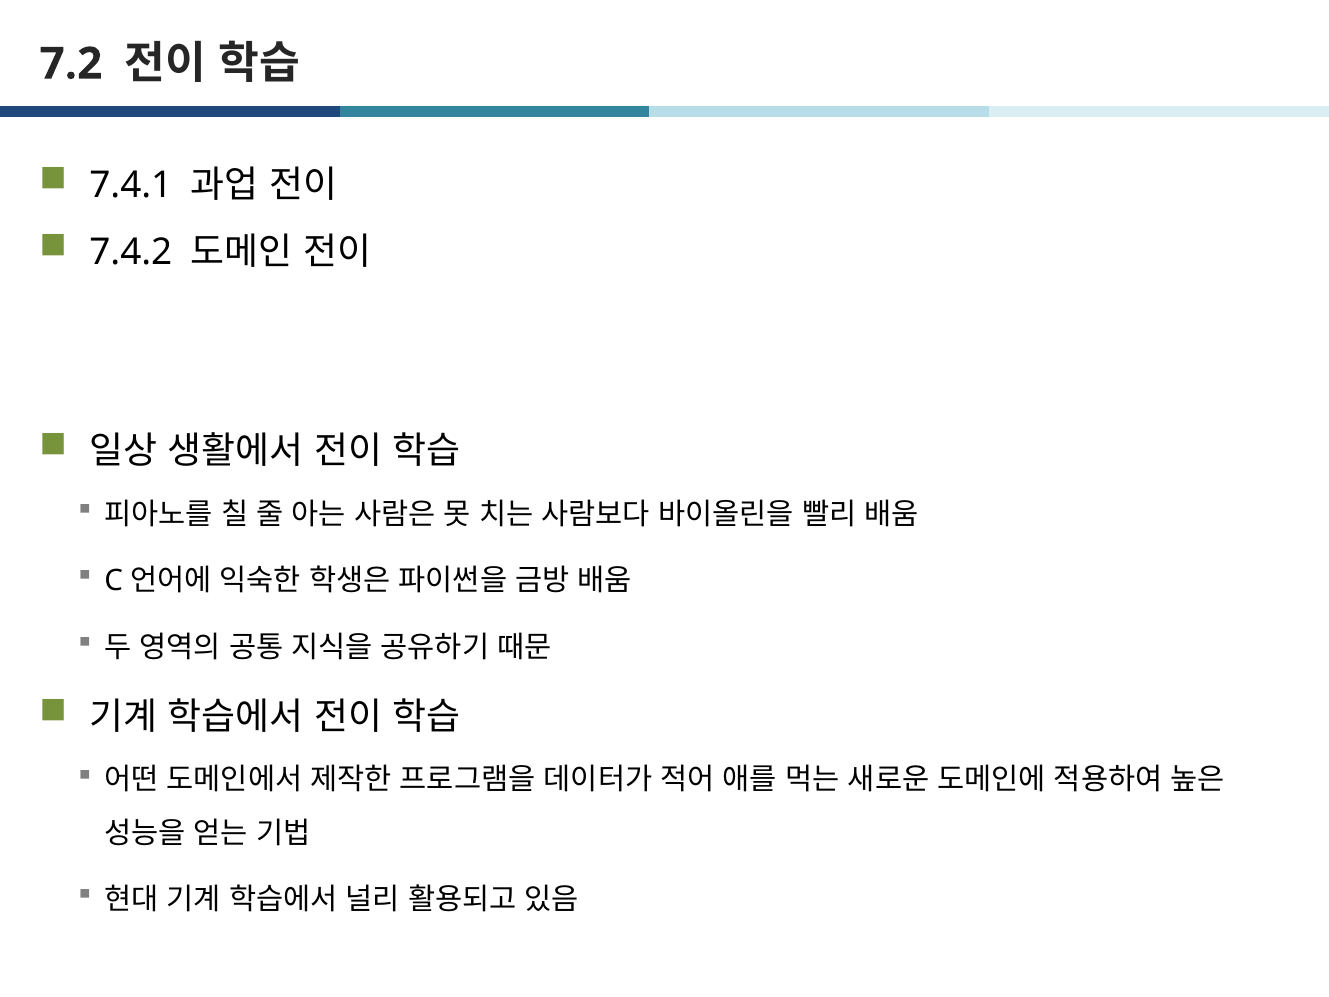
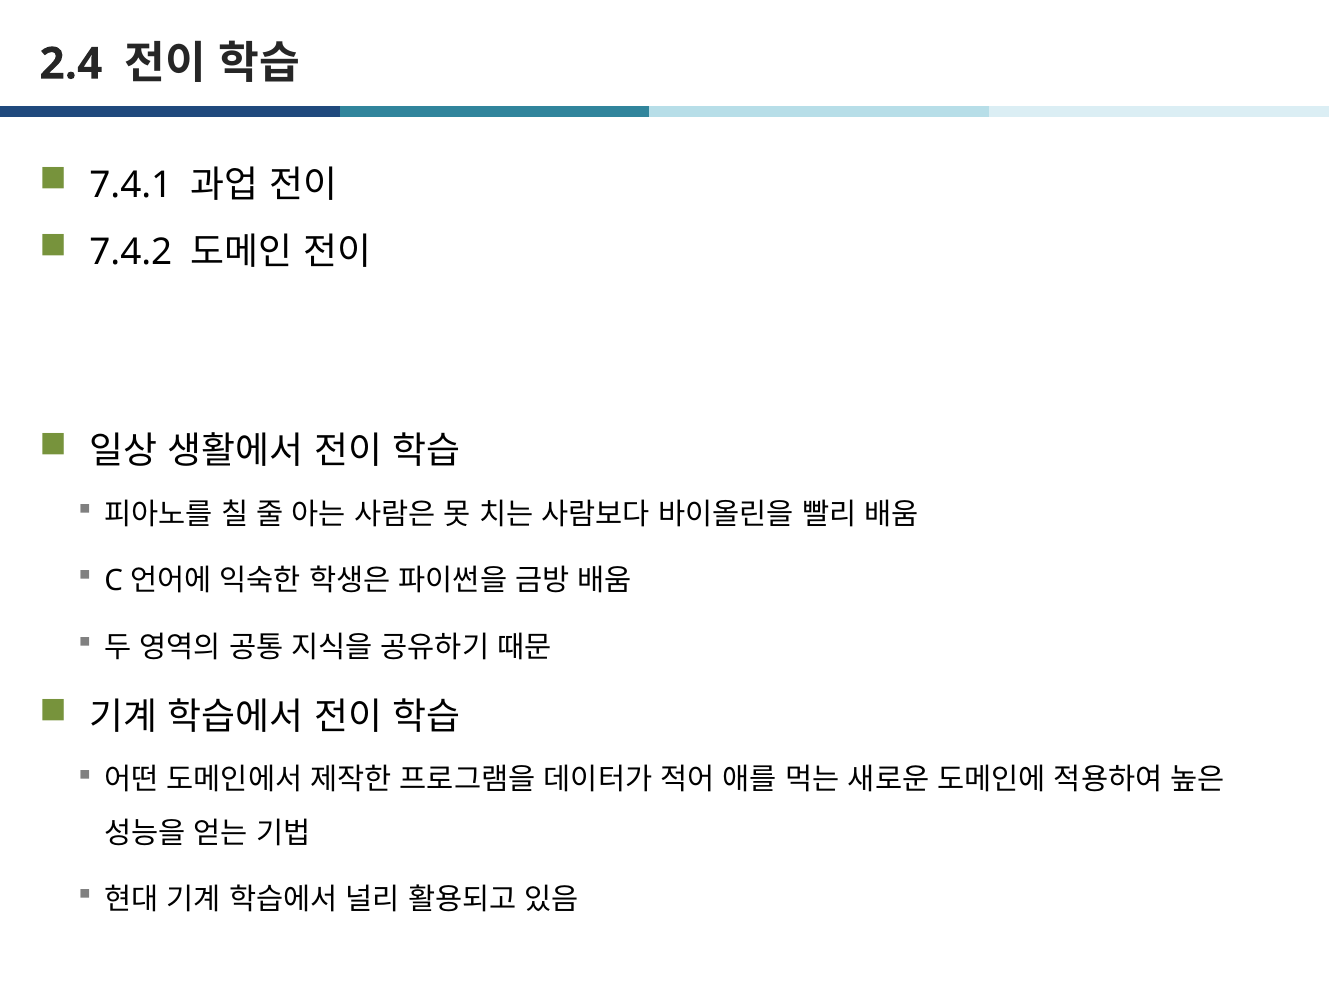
7.2: 7.2 -> 2.4
